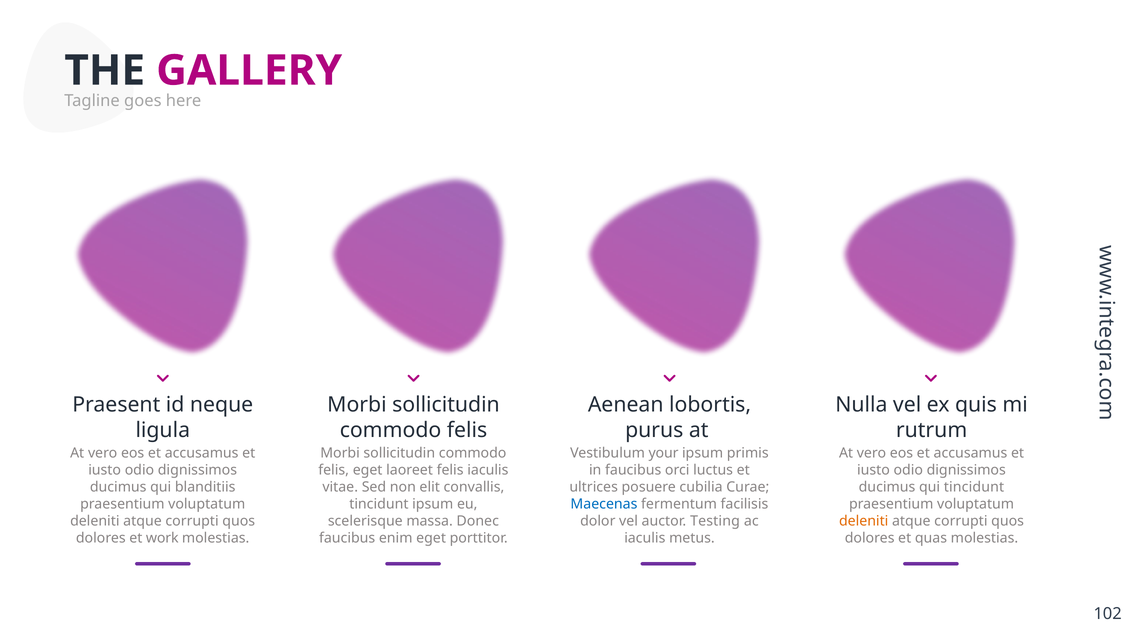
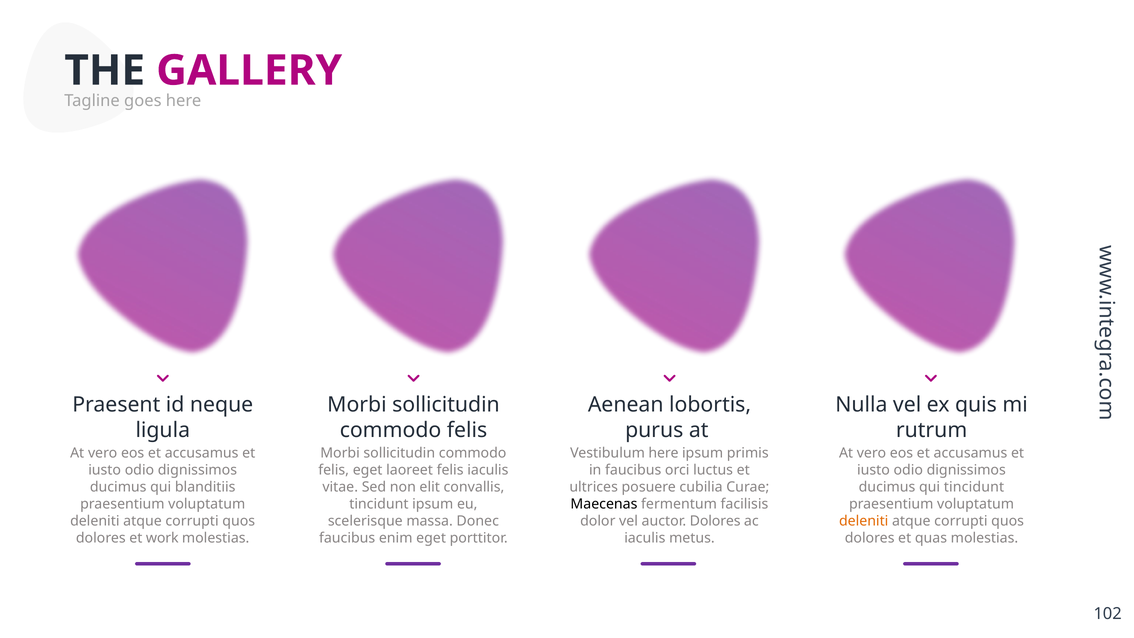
Vestibulum your: your -> here
Maecenas colour: blue -> black
auctor Testing: Testing -> Dolores
